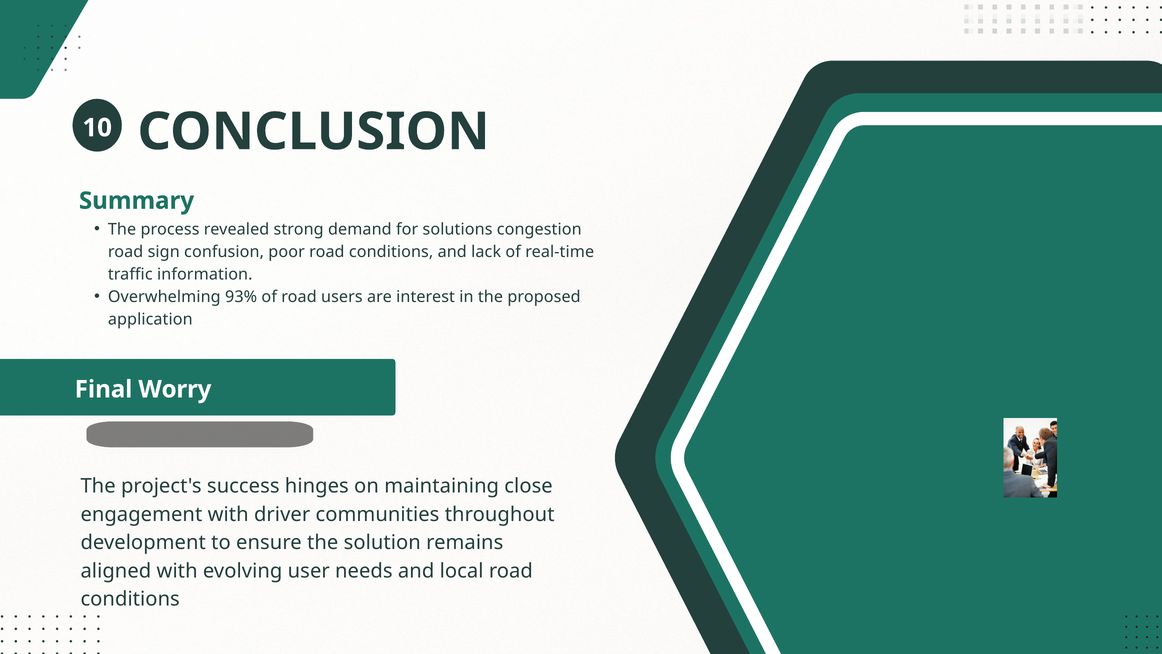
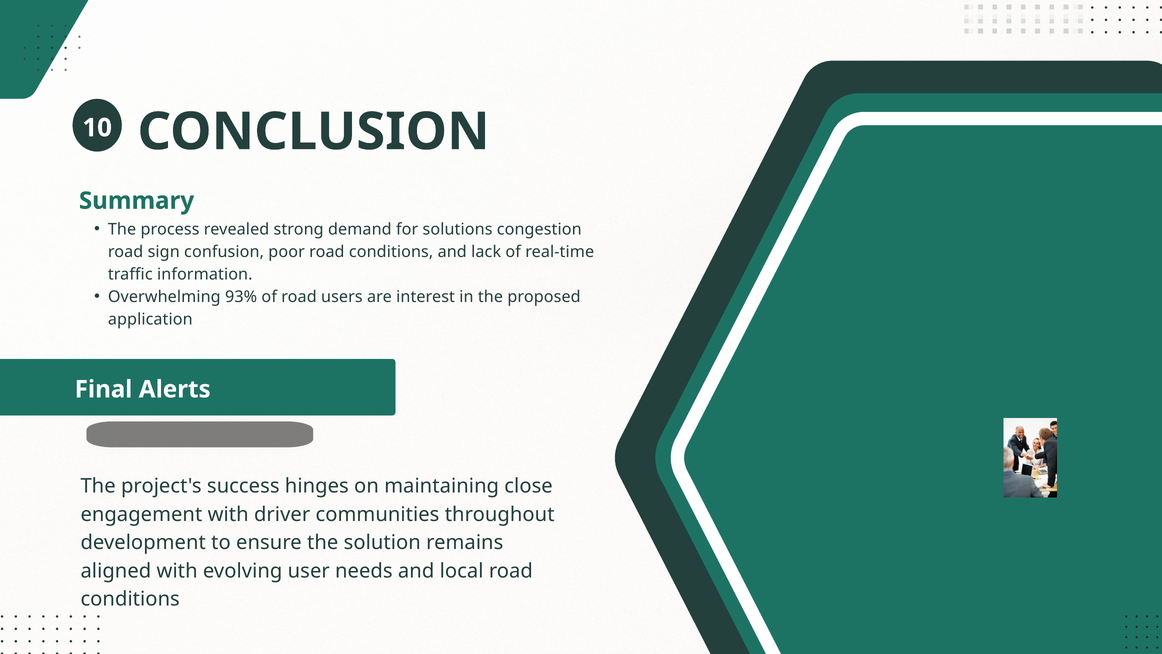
Worry: Worry -> Alerts
